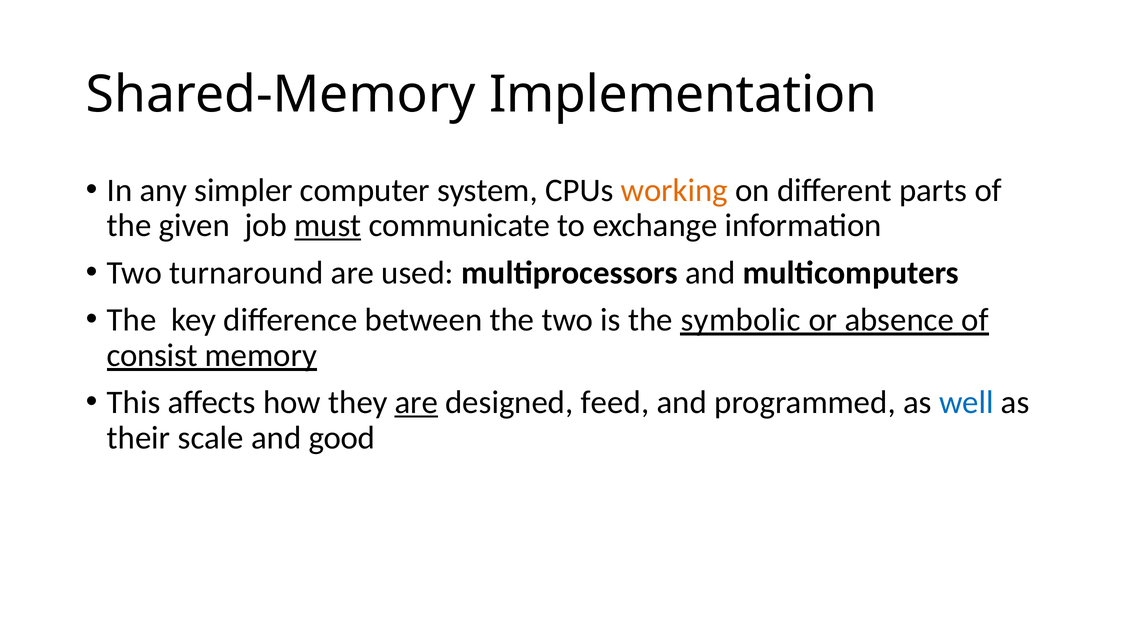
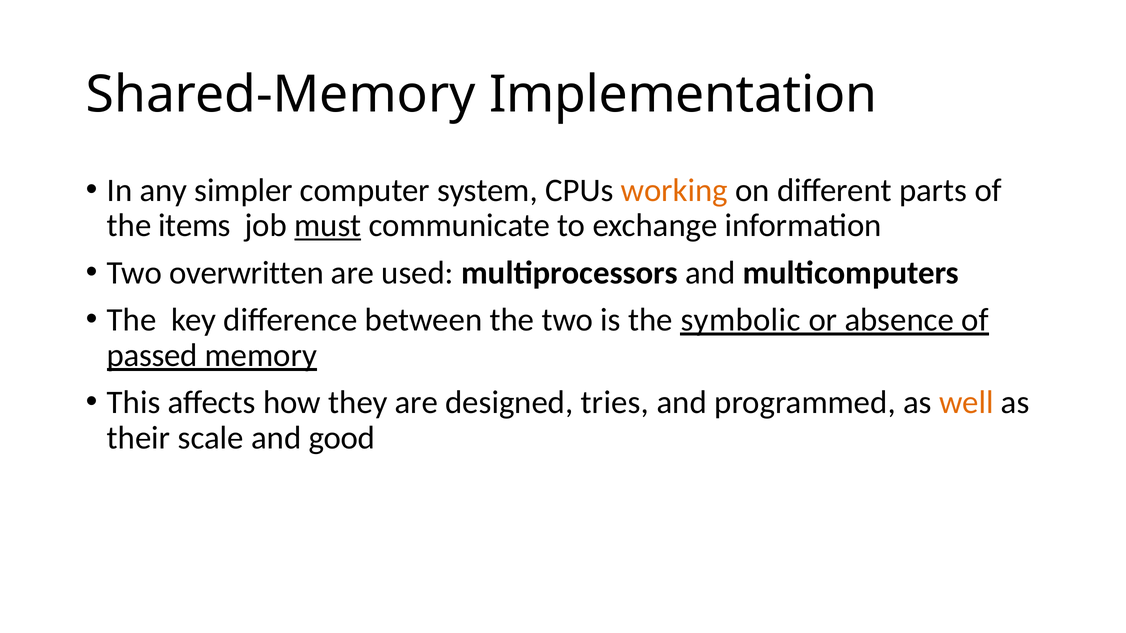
given: given -> items
turnaround: turnaround -> overwritten
consist: consist -> passed
are at (416, 403) underline: present -> none
feed: feed -> tries
well colour: blue -> orange
